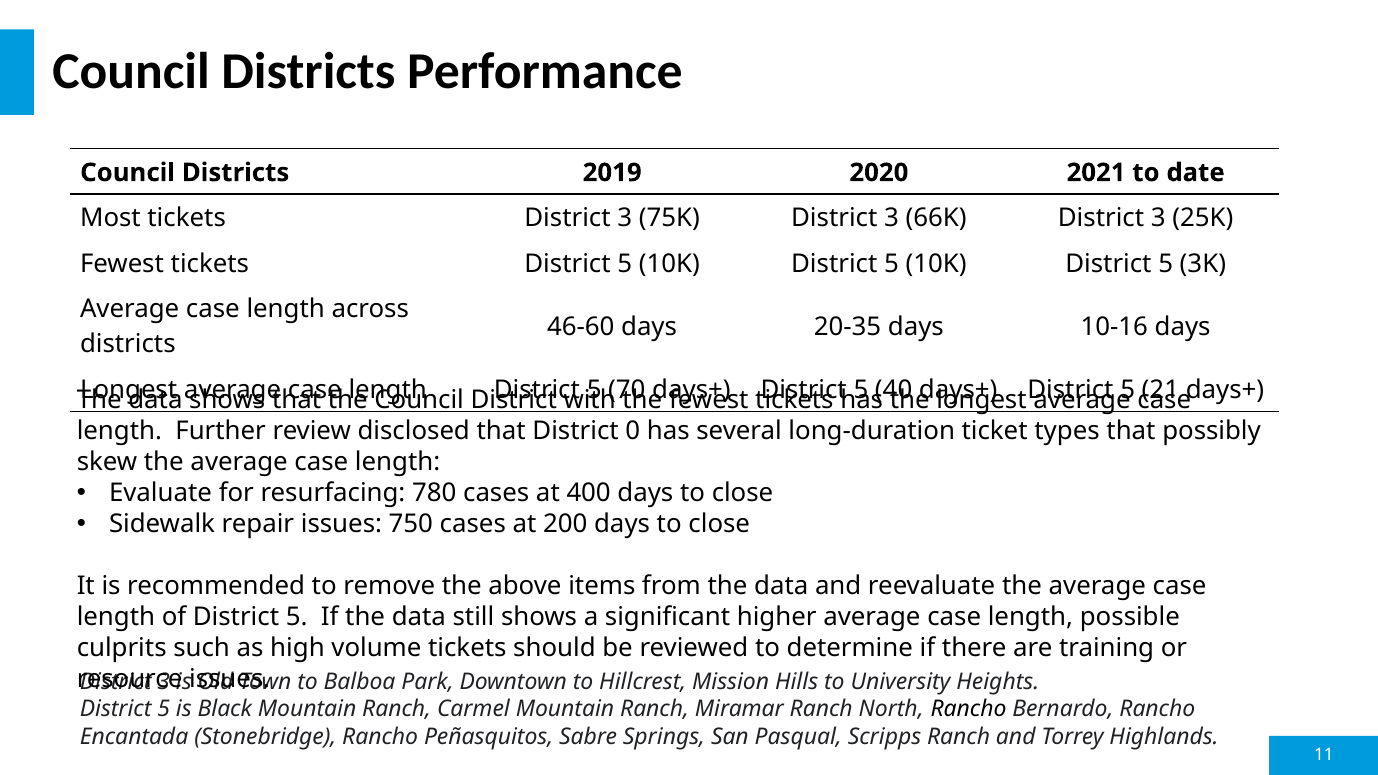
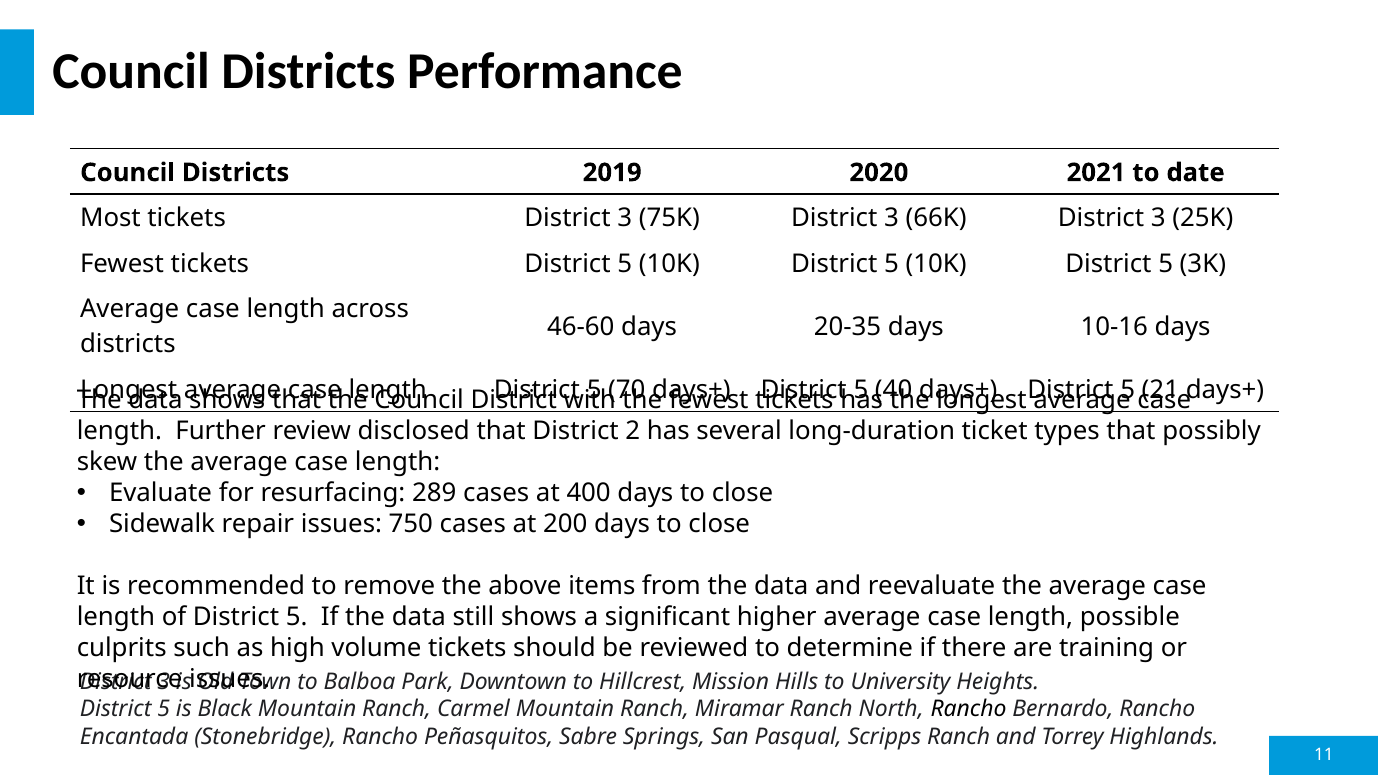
0: 0 -> 2
780: 780 -> 289
